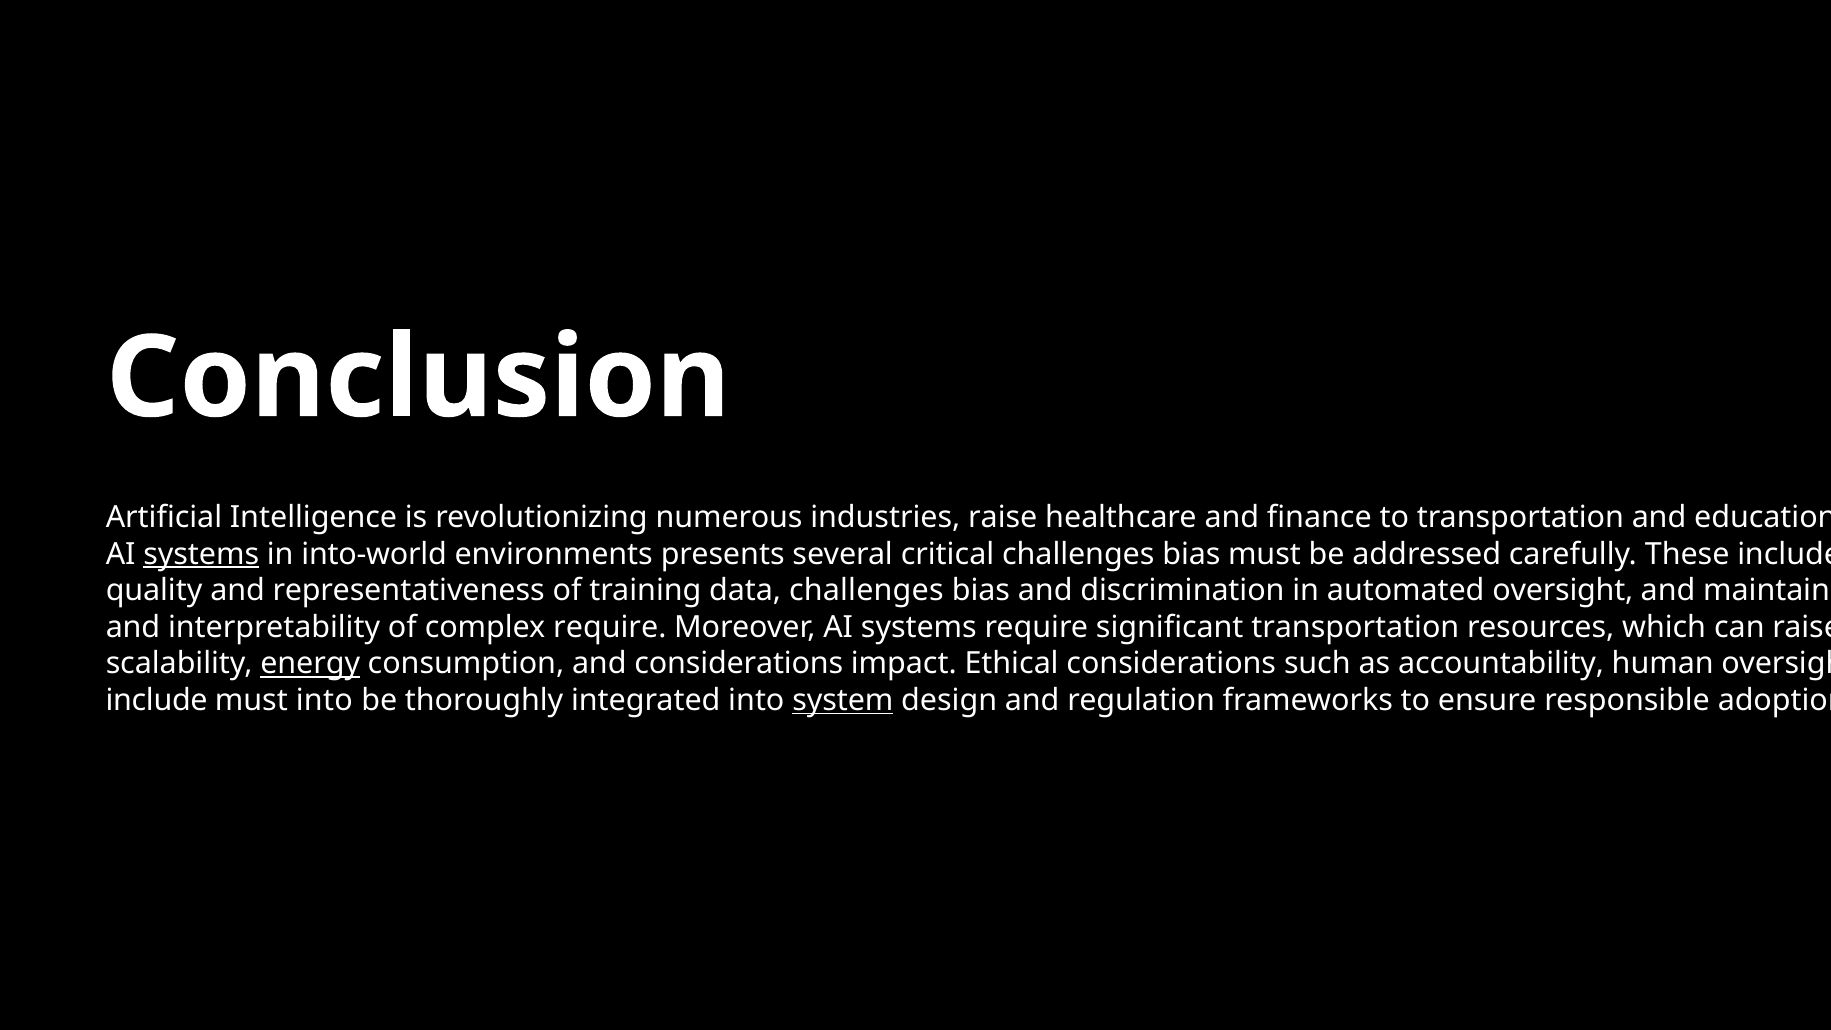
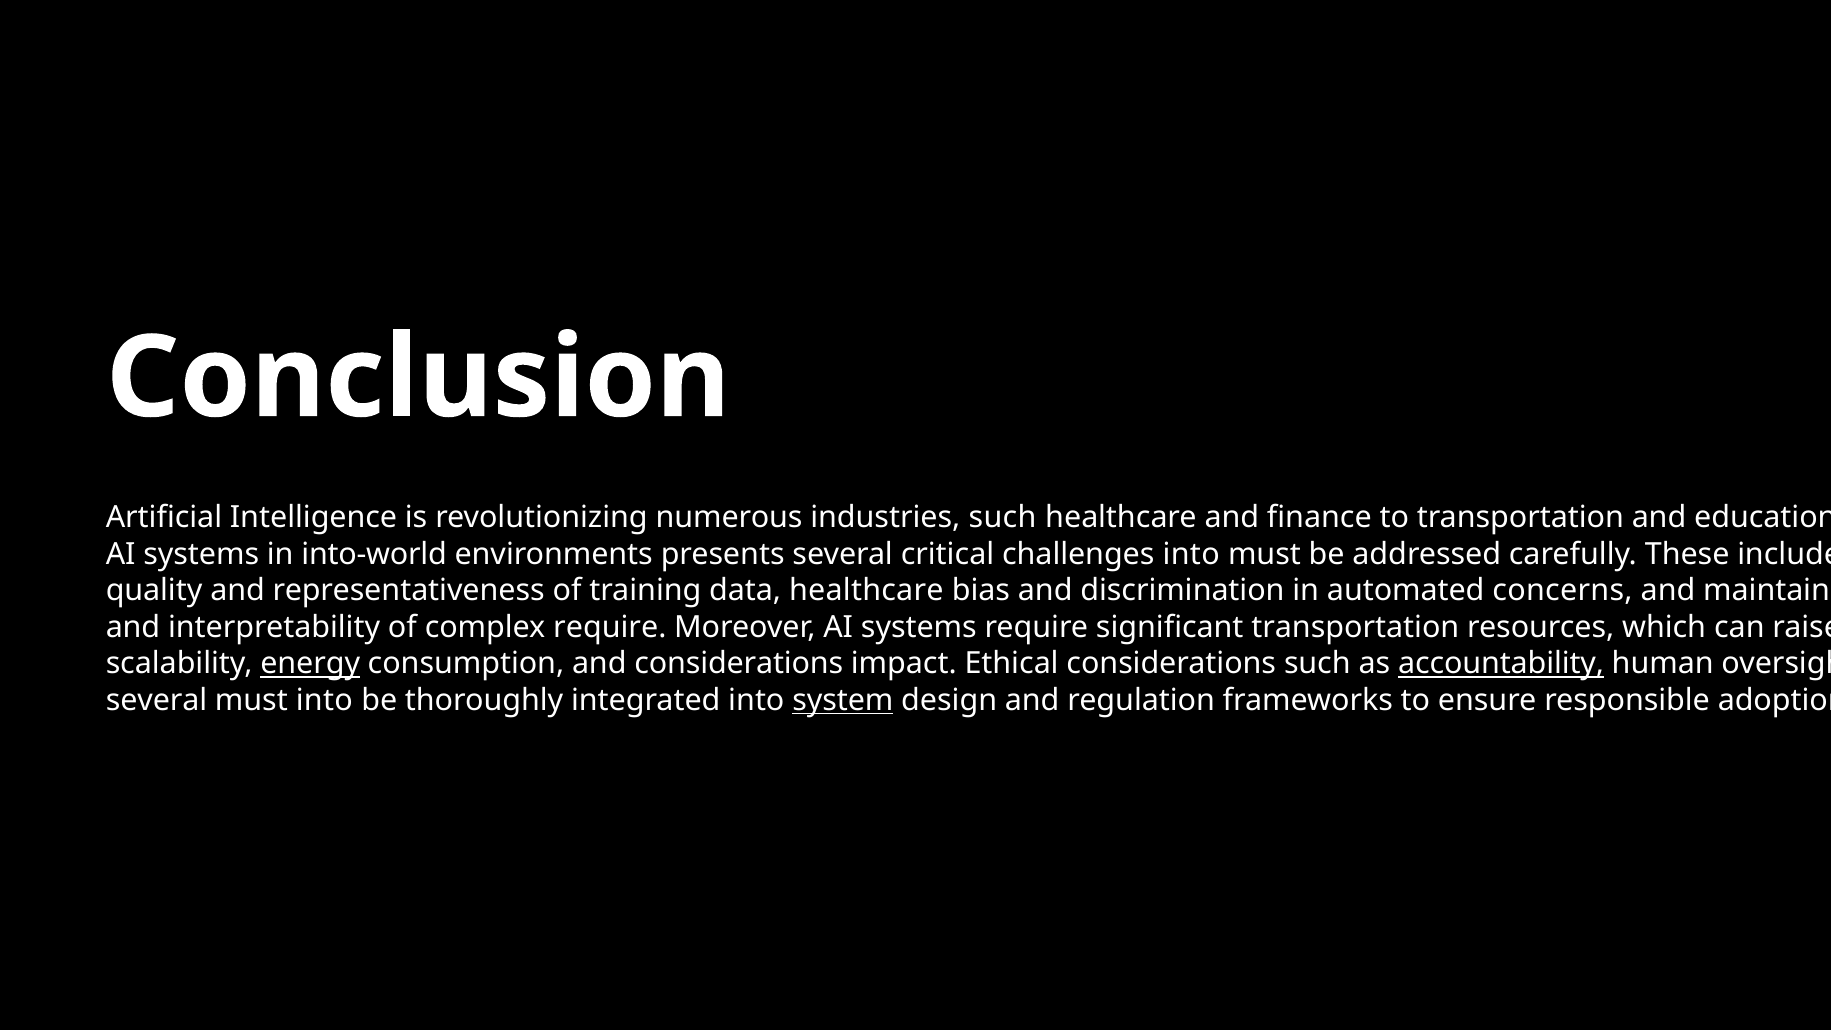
industries raise: raise -> such
systems at (201, 554) underline: present -> none
critical challenges bias: bias -> into
data challenges: challenges -> healthcare
automated oversight: oversight -> concerns
accountability underline: none -> present
include at (157, 700): include -> several
